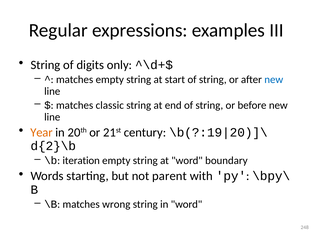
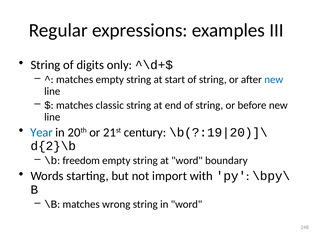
Year colour: orange -> blue
iteration: iteration -> freedom
parent: parent -> import
